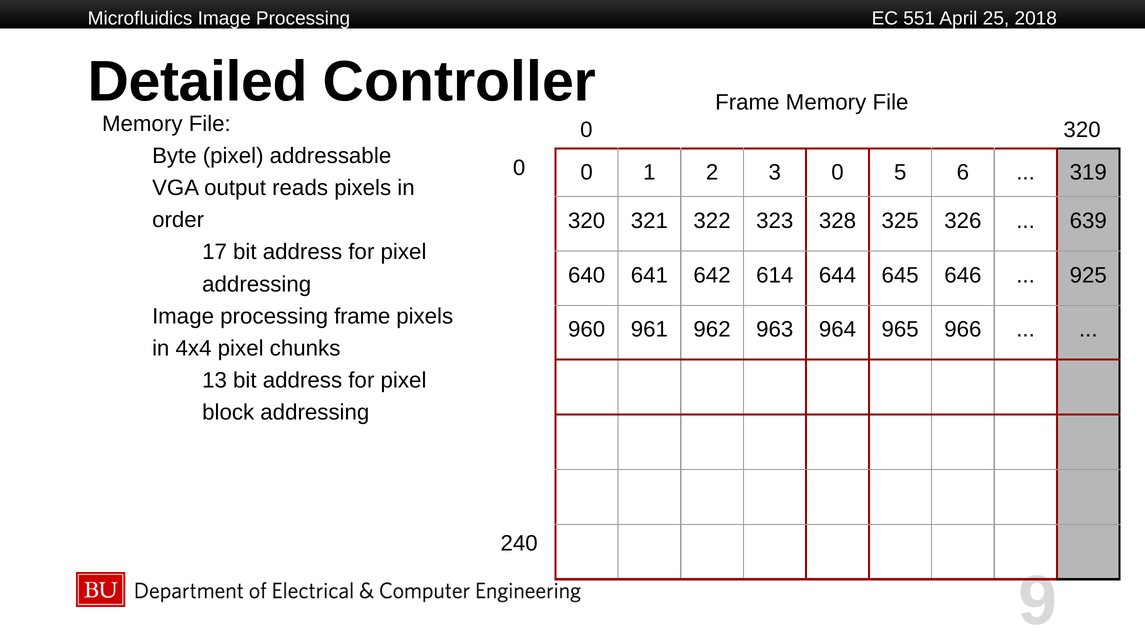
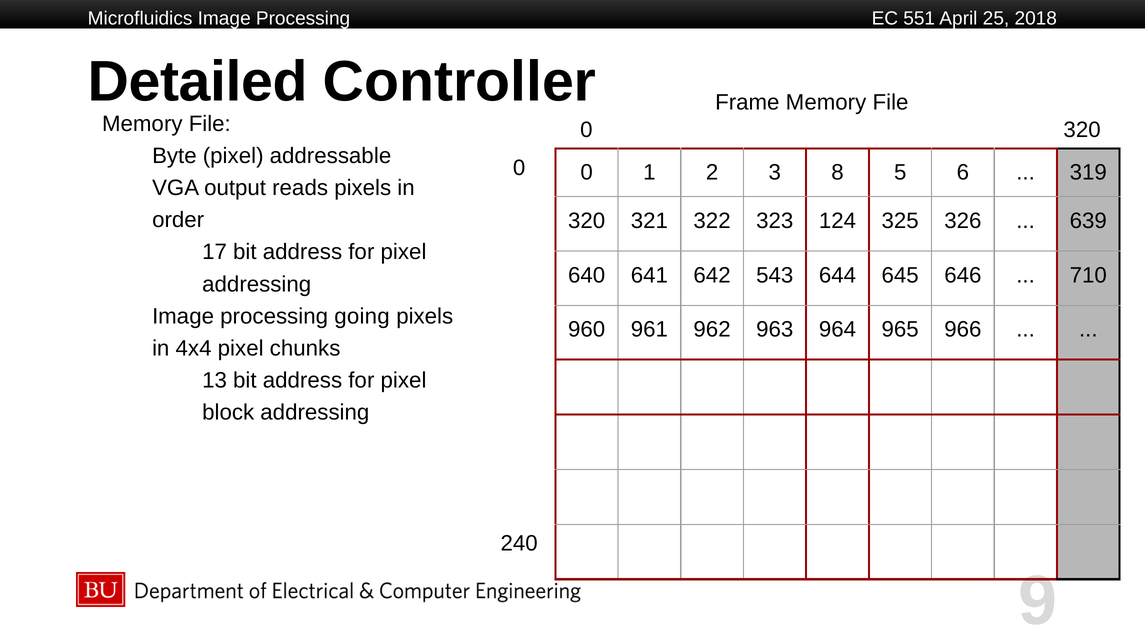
3 0: 0 -> 8
328: 328 -> 124
614: 614 -> 543
925: 925 -> 710
processing frame: frame -> going
